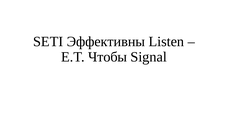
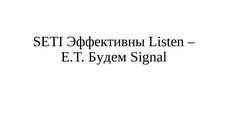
Чтобы: Чтобы -> Будем
